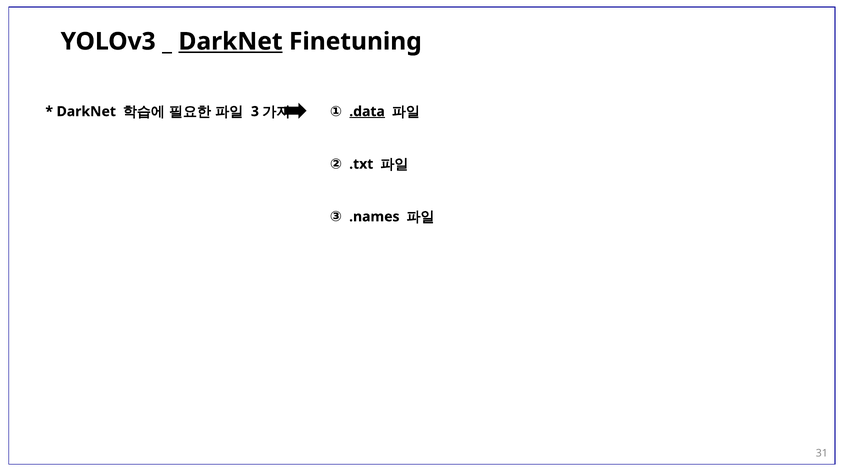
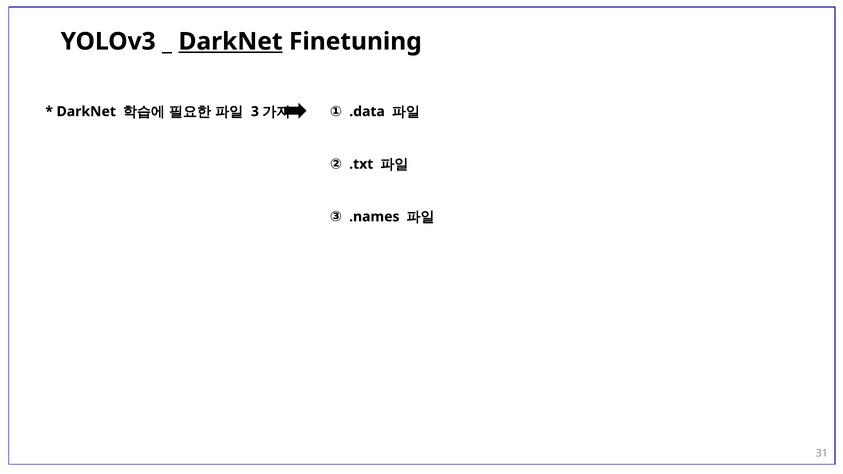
.data underline: present -> none
